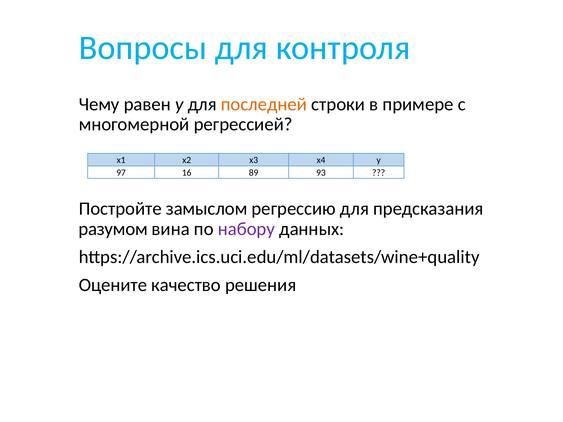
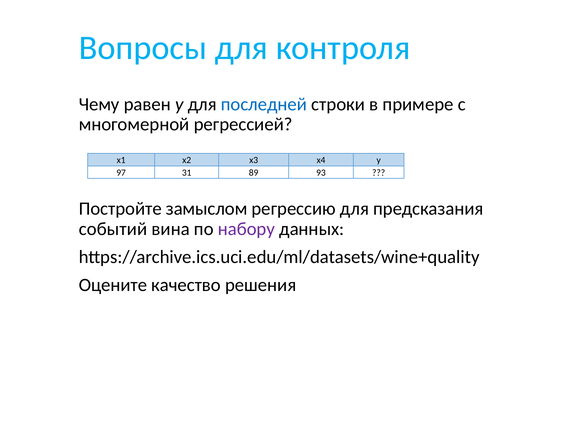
последней colour: orange -> blue
16: 16 -> 31
разумом: разумом -> событий
